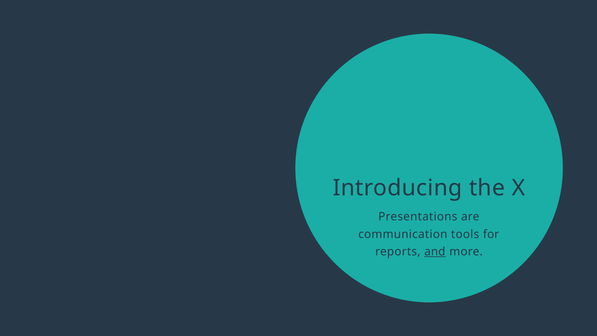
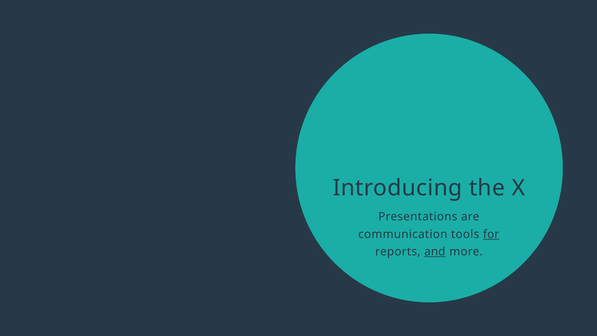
for underline: none -> present
